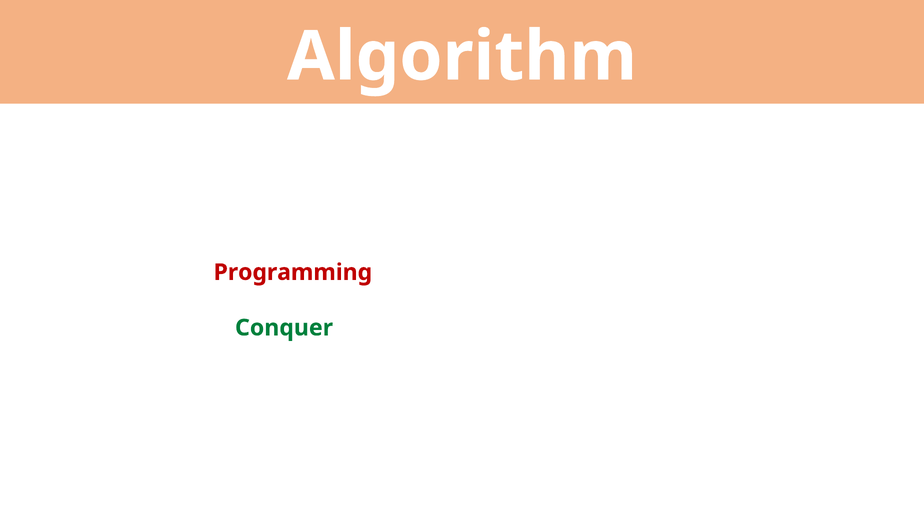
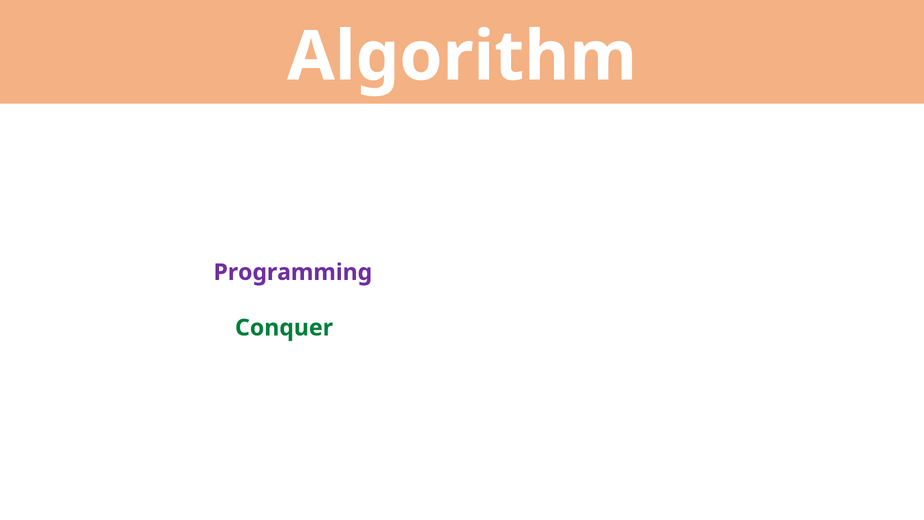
Programming colour: red -> purple
